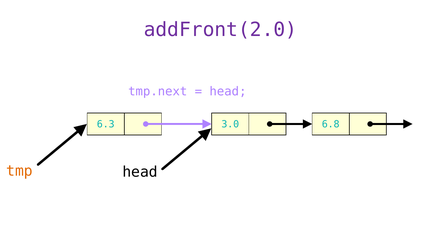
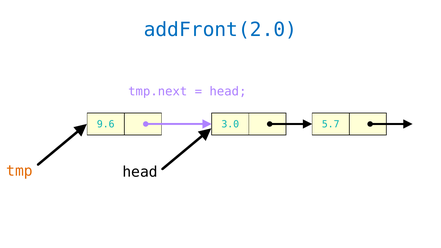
addFront(2.0 colour: purple -> blue
6.3: 6.3 -> 9.6
6.8: 6.8 -> 5.7
